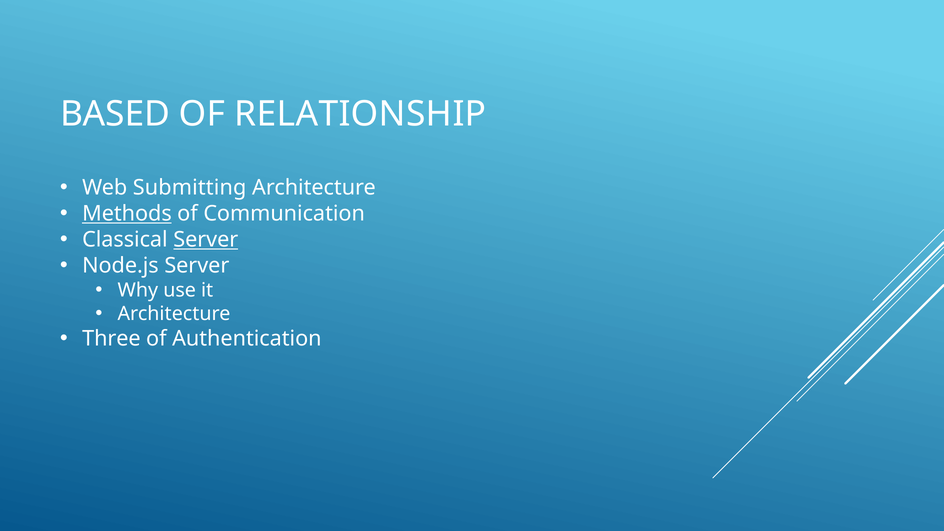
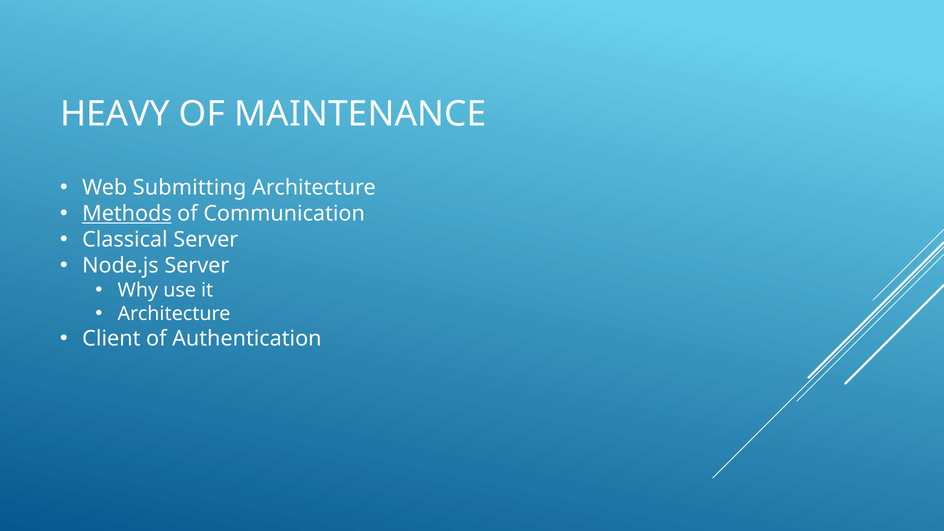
BASED: BASED -> HEAVY
RELATIONSHIP: RELATIONSHIP -> MAINTENANCE
Server at (206, 240) underline: present -> none
Three: Three -> Client
